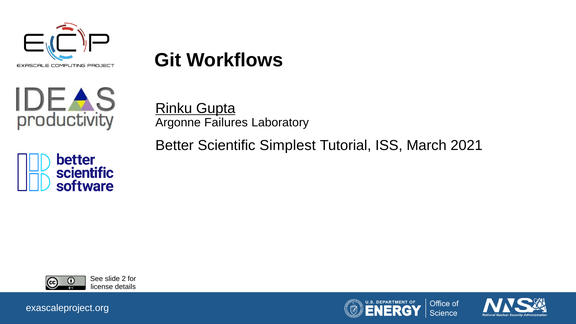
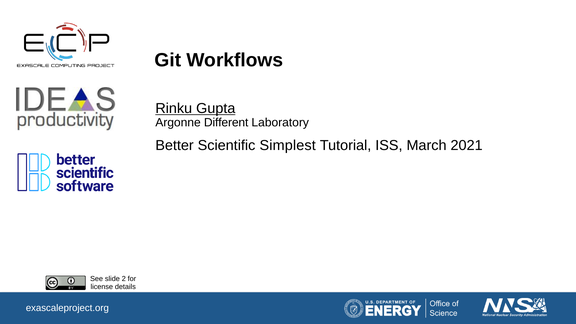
Failures: Failures -> Different
